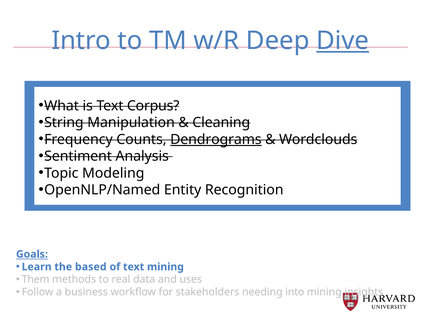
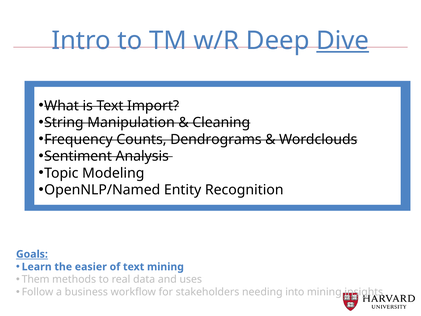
Corpus: Corpus -> Import
Dendrograms underline: present -> none
based: based -> easier
